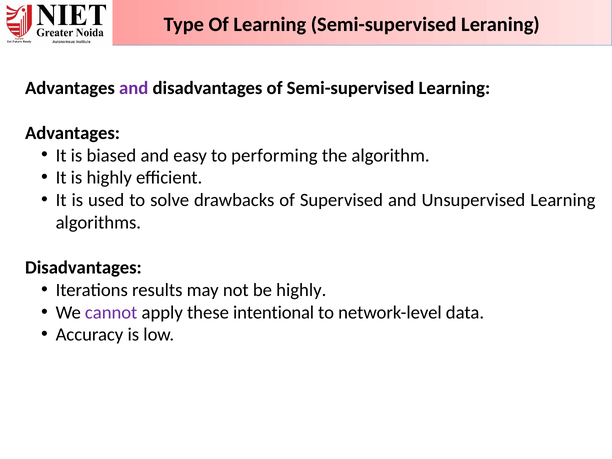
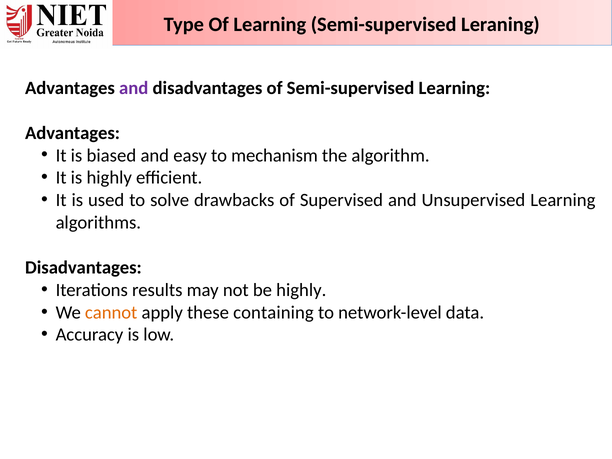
performing: performing -> mechanism
cannot colour: purple -> orange
intentional: intentional -> containing
